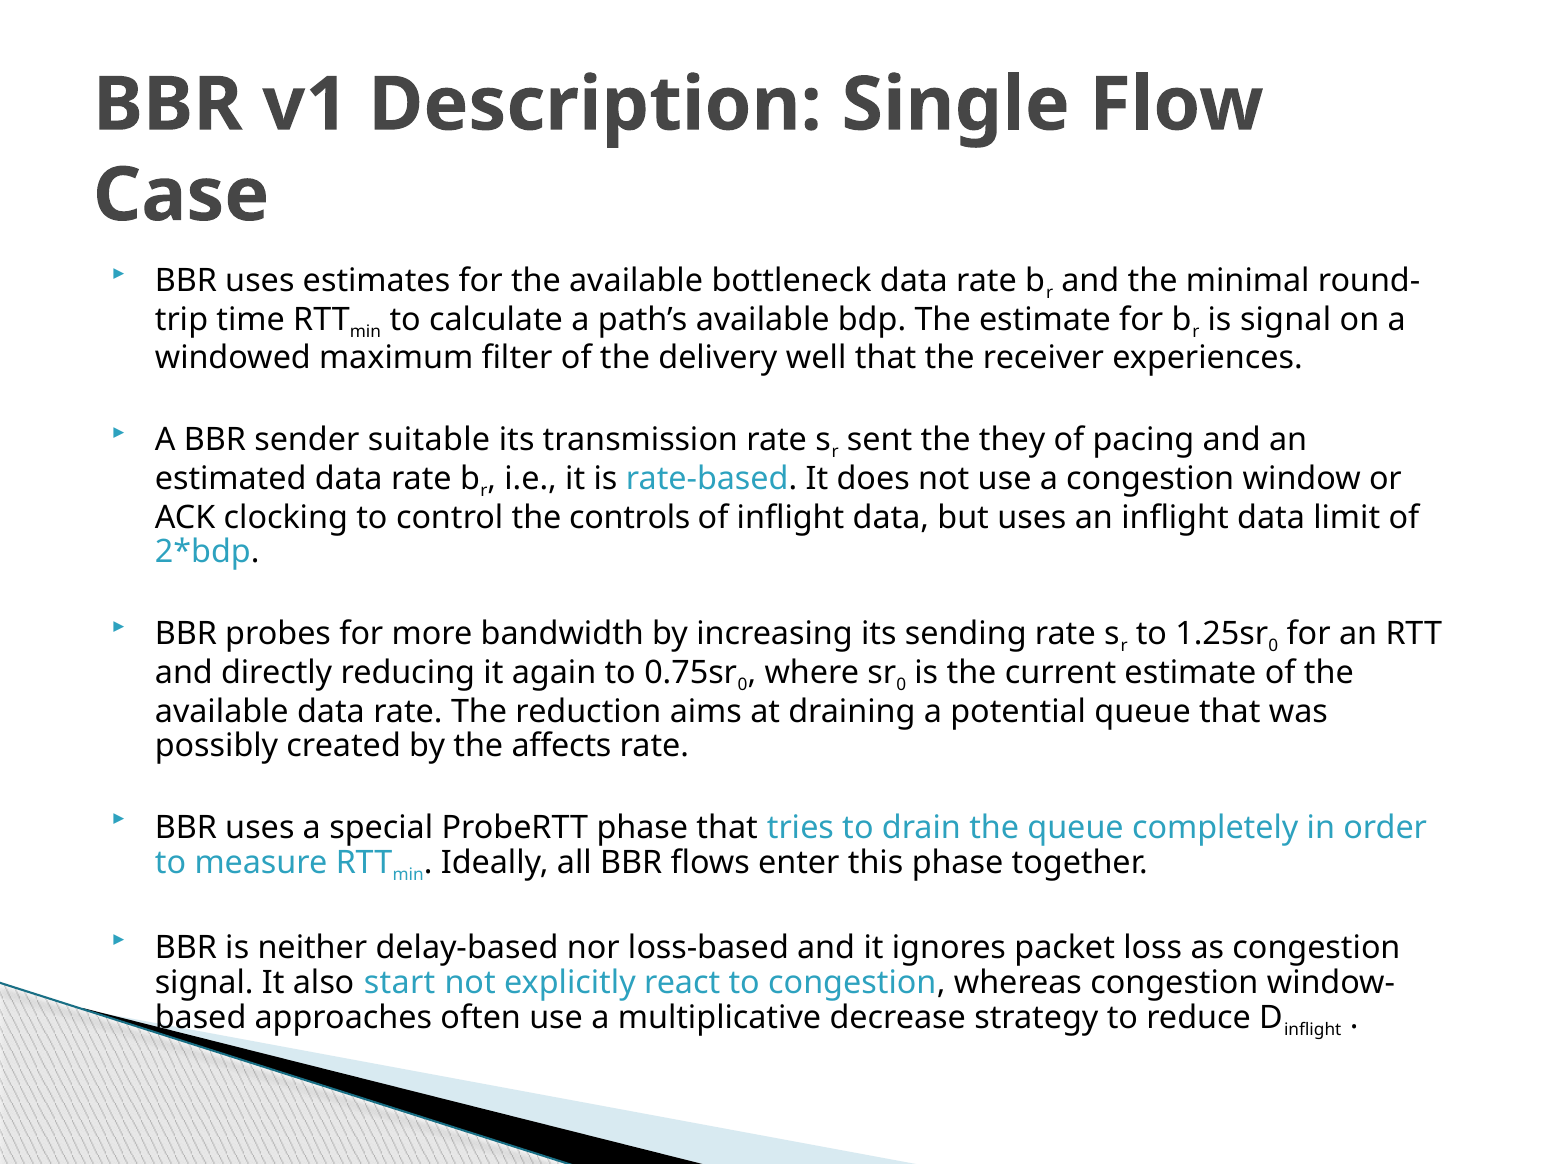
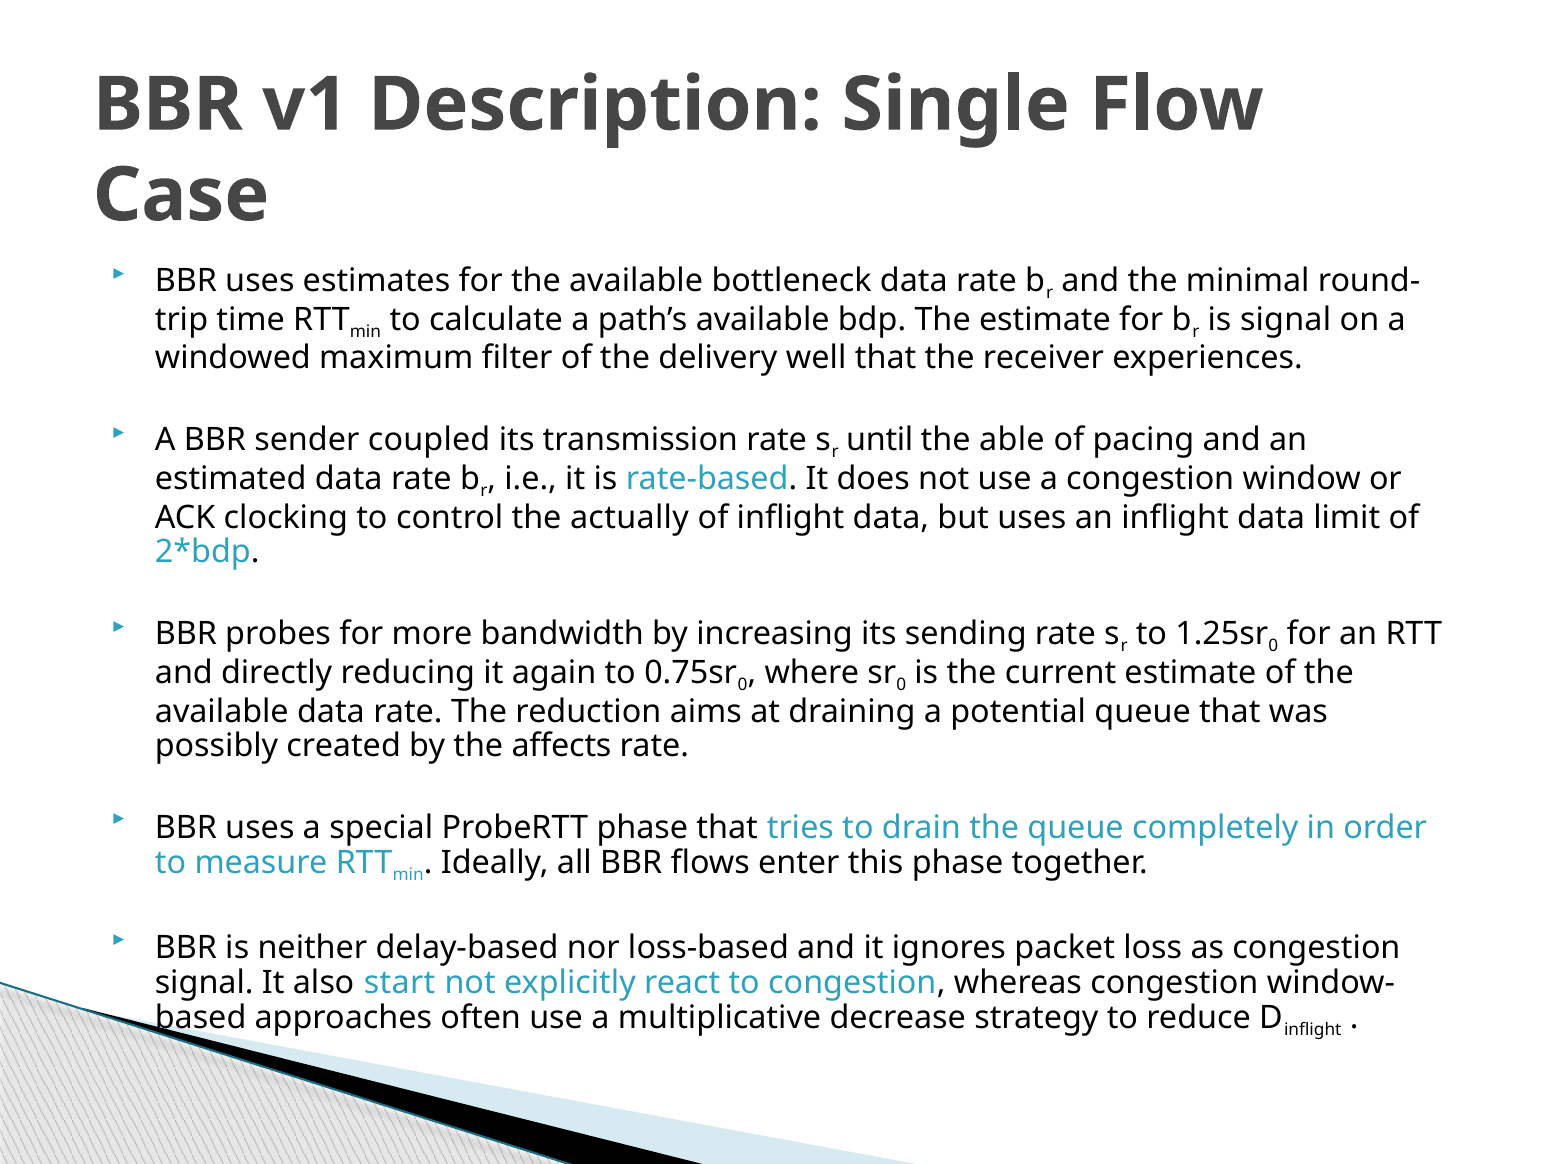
suitable: suitable -> coupled
sent: sent -> until
they: they -> able
controls: controls -> actually
